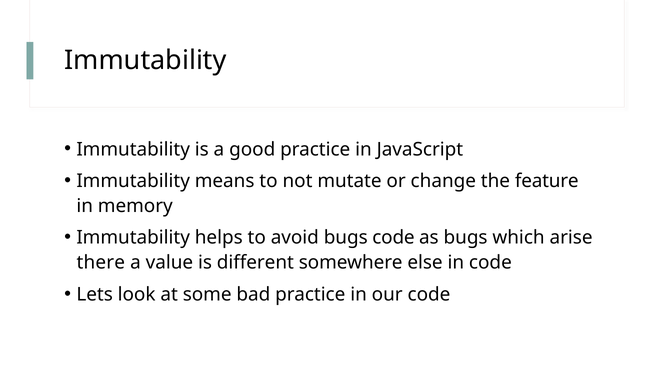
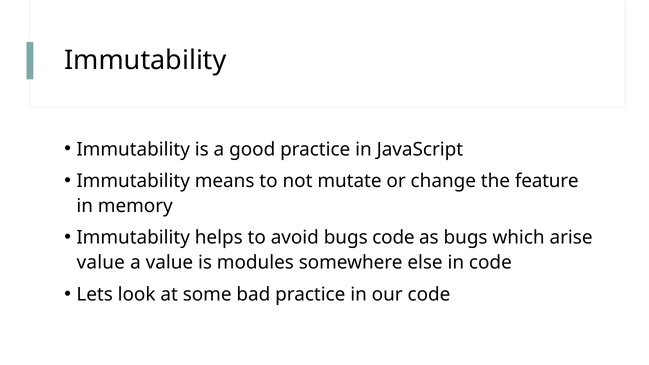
there at (101, 263): there -> value
different: different -> modules
